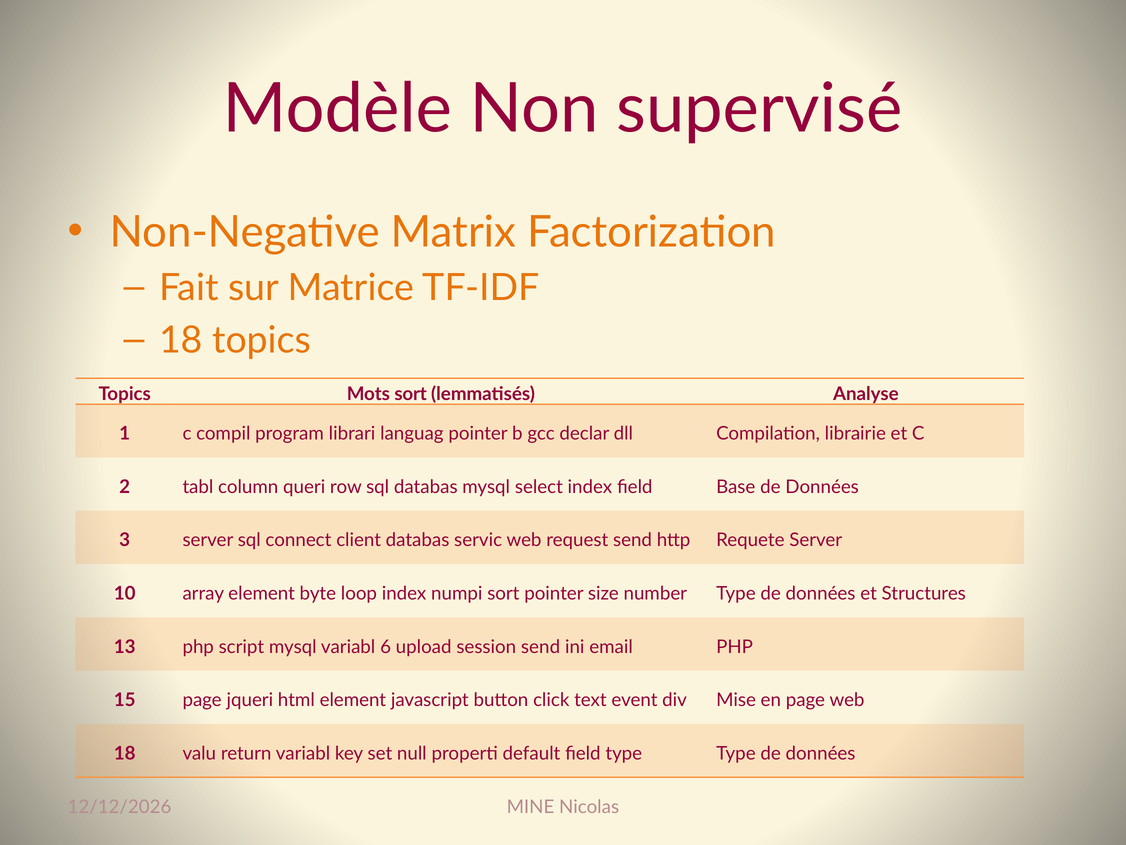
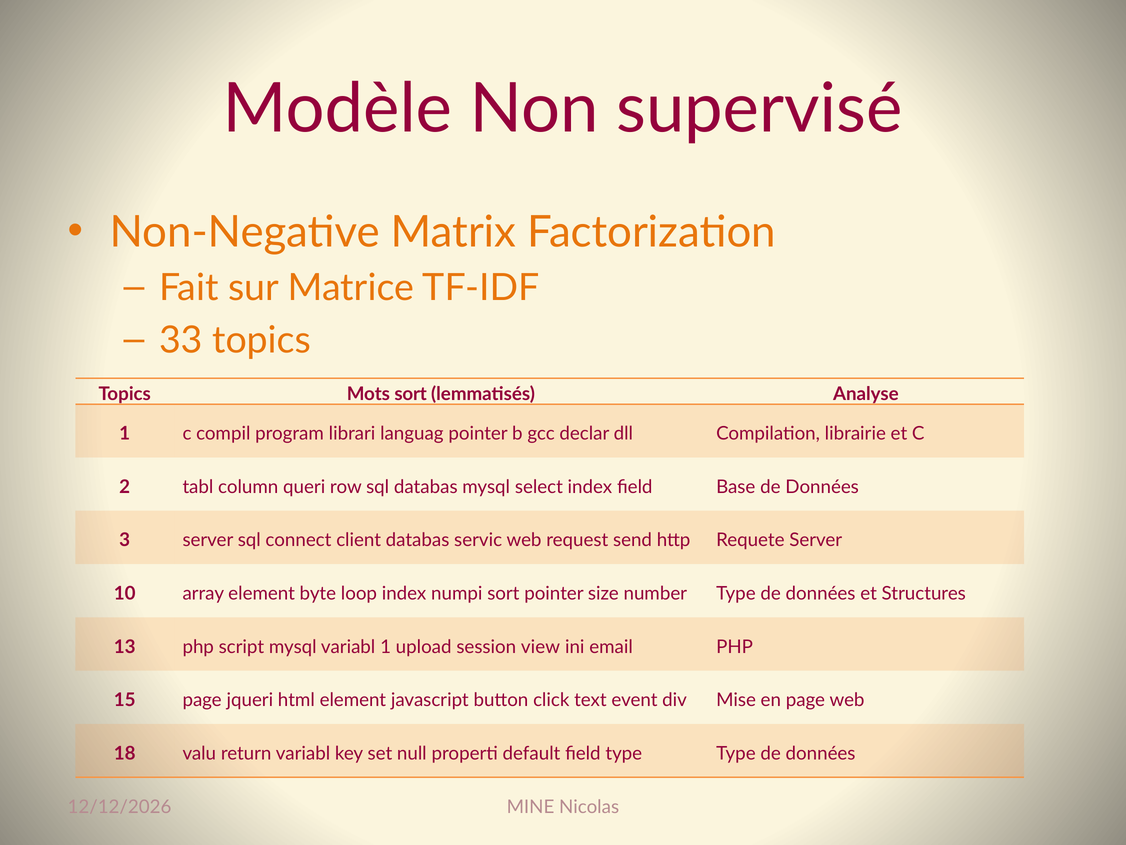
18 at (181, 340): 18 -> 33
variabl 6: 6 -> 1
session send: send -> view
